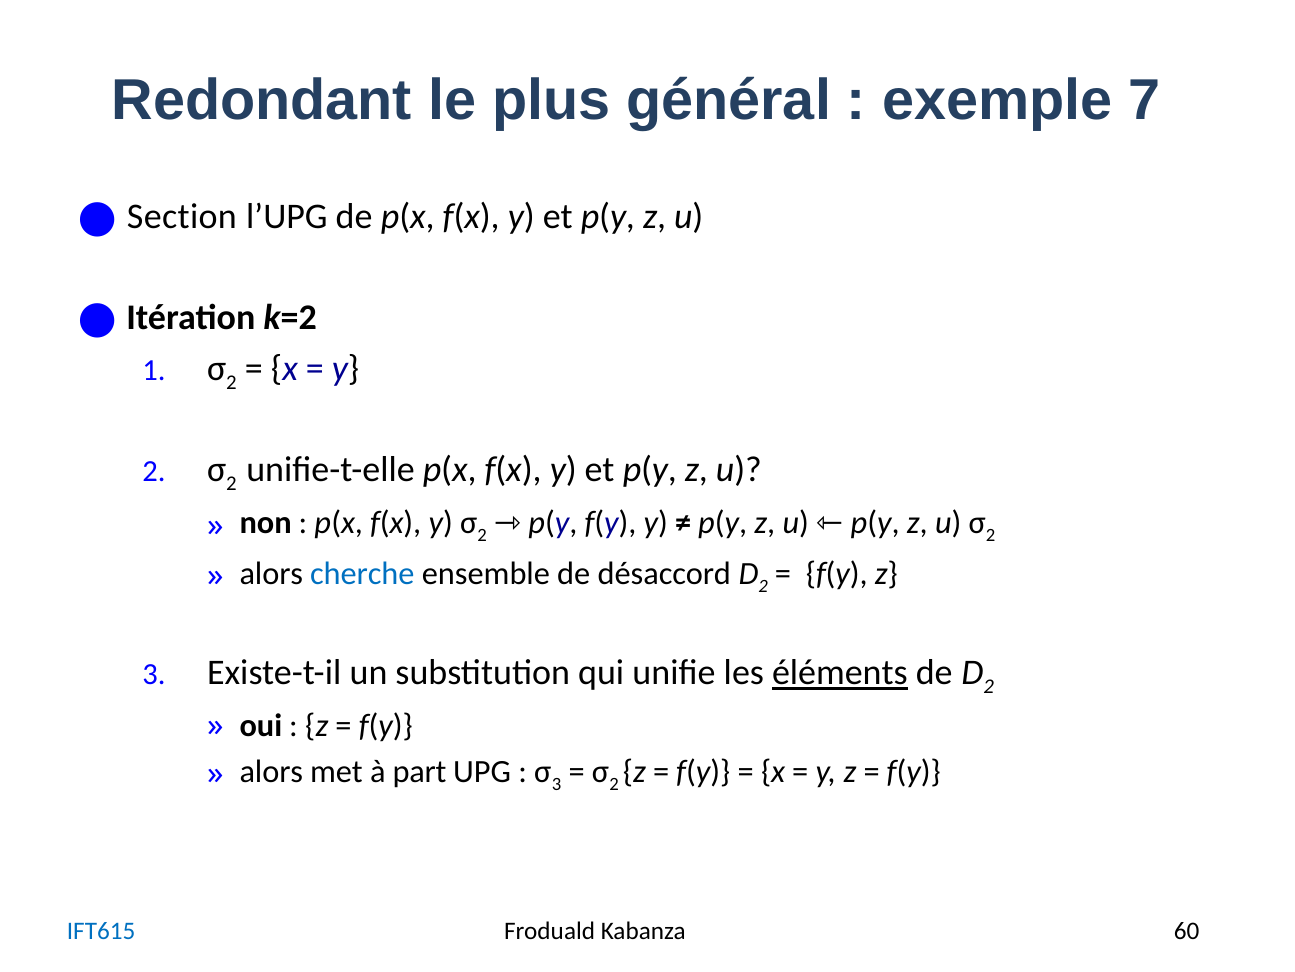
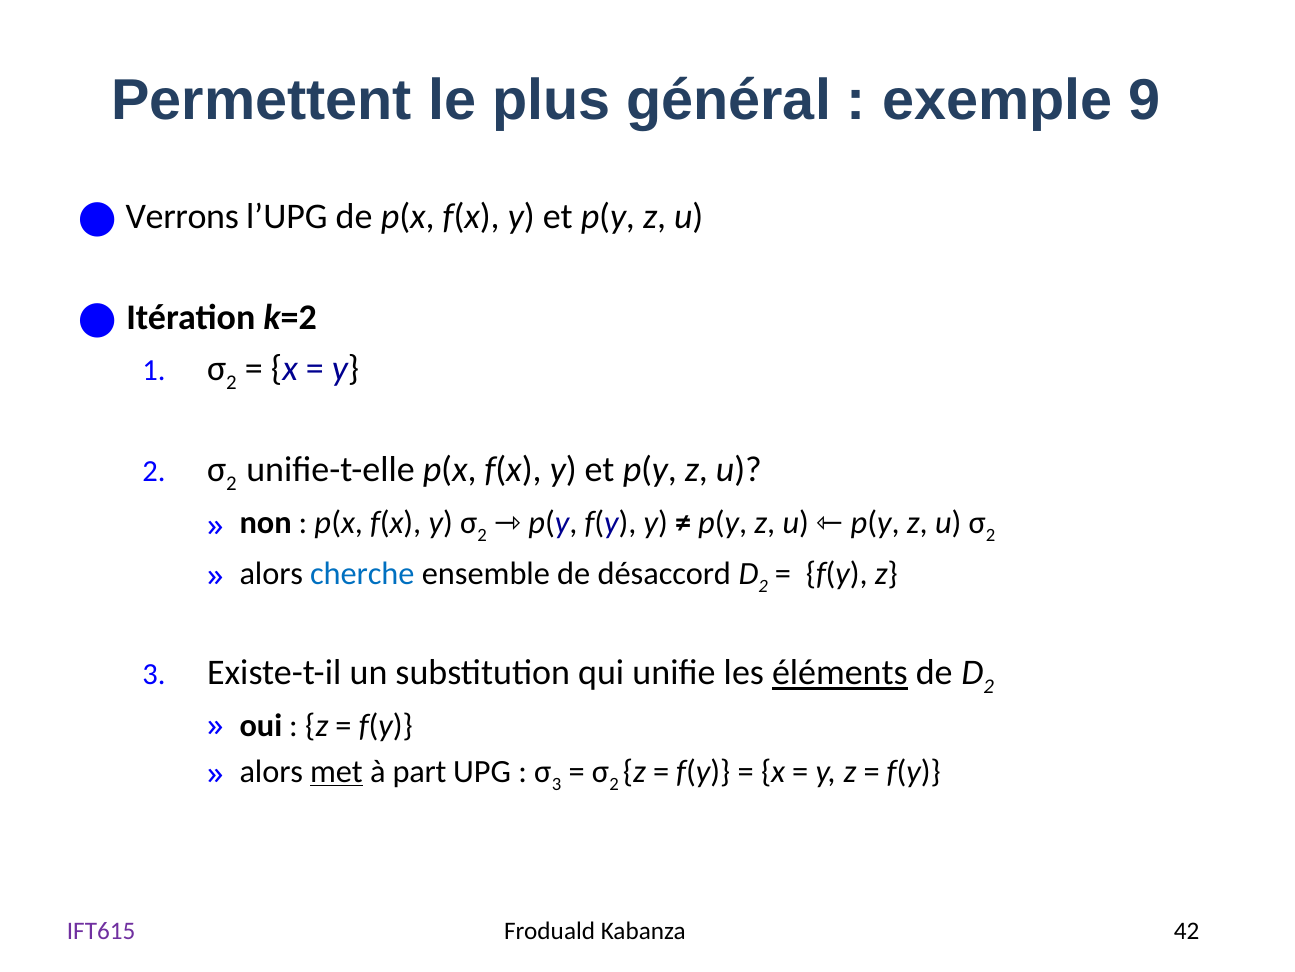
Redondant: Redondant -> Permettent
7: 7 -> 9
Section: Section -> Verrons
met underline: none -> present
IFT615 colour: blue -> purple
60: 60 -> 42
